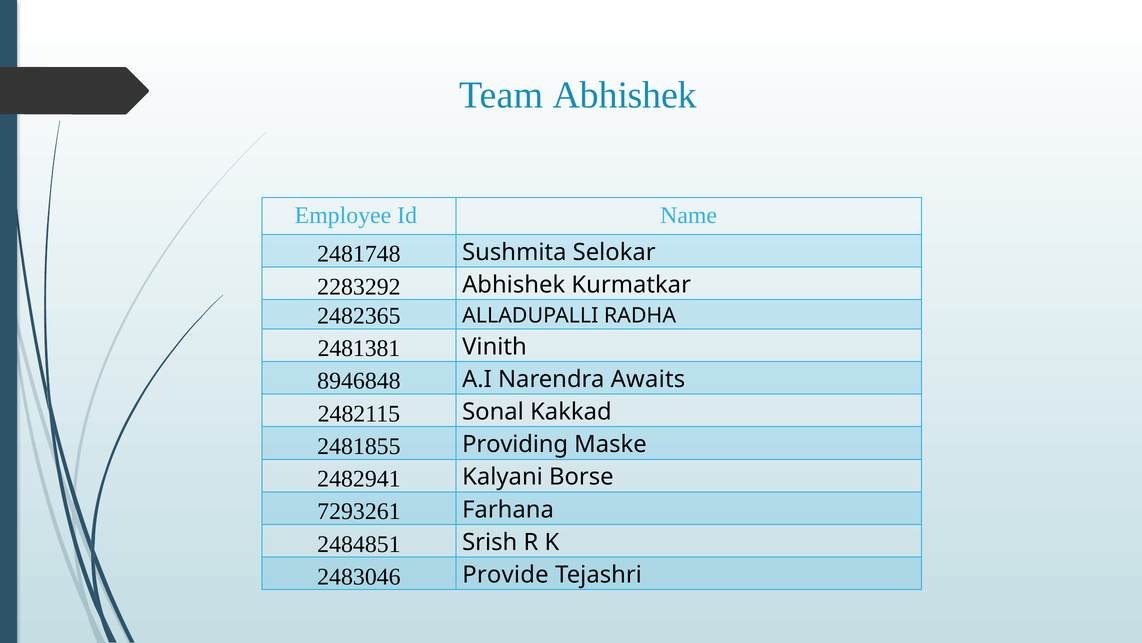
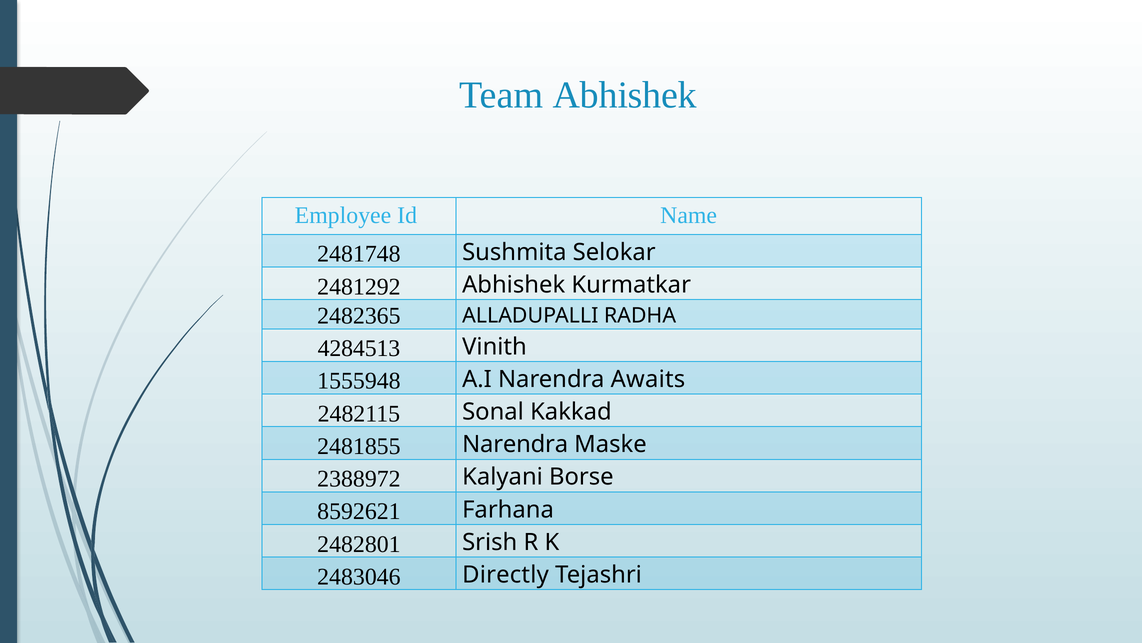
2283292: 2283292 -> 2481292
2481381: 2481381 -> 4284513
8946848: 8946848 -> 1555948
2481855 Providing: Providing -> Narendra
2482941: 2482941 -> 2388972
7293261: 7293261 -> 8592621
2484851: 2484851 -> 2482801
Provide: Provide -> Directly
